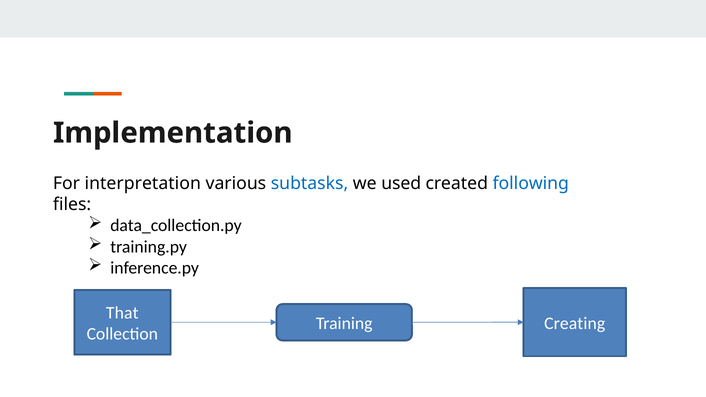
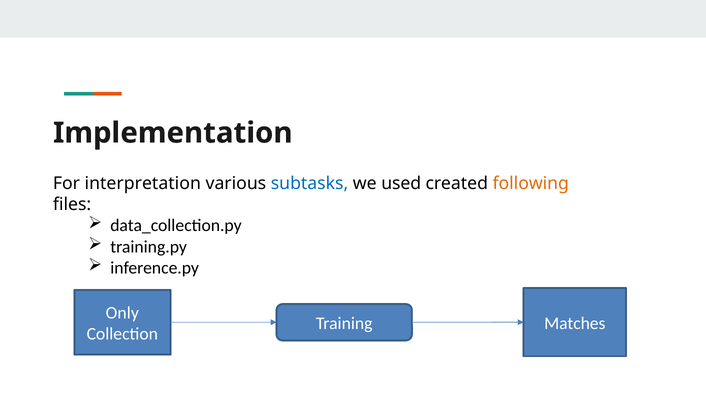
following colour: blue -> orange
That: That -> Only
Creating: Creating -> Matches
